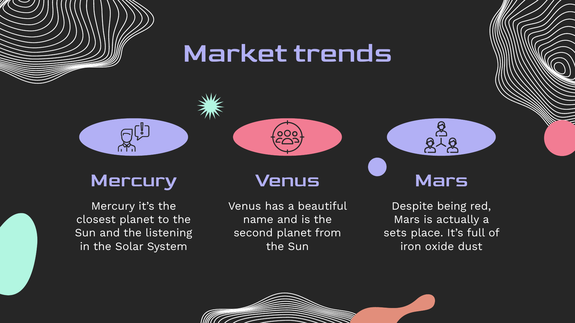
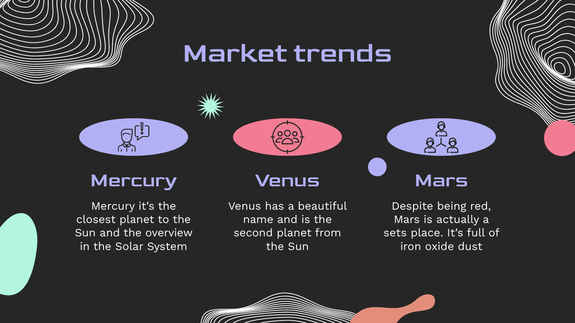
listening: listening -> overview
